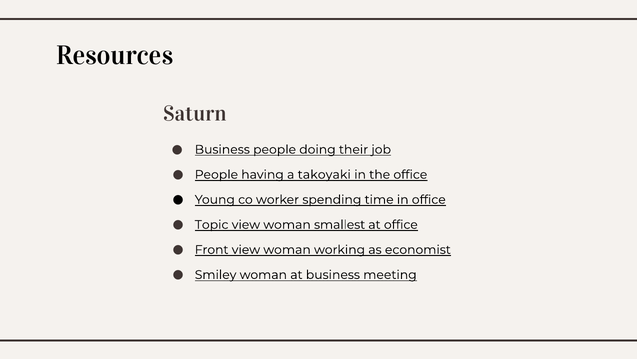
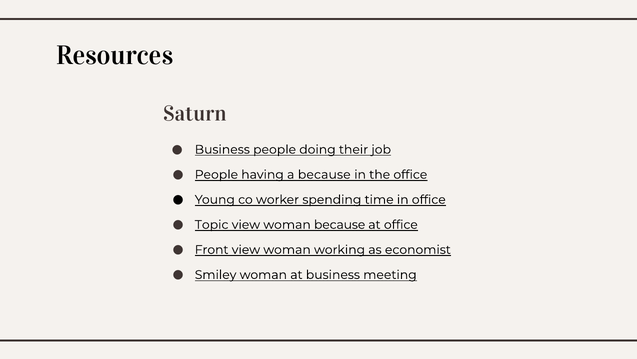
a takoyaki: takoyaki -> because
woman smallest: smallest -> because
